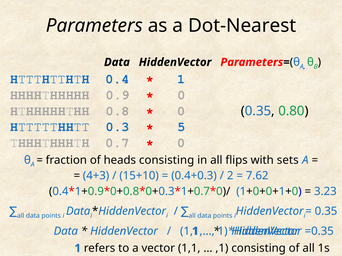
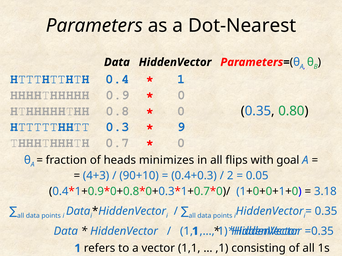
5: 5 -> 9
heads consisting: consisting -> minimizes
sets: sets -> goal
15+10: 15+10 -> 90+10
7.62: 7.62 -> 0.05
3.23: 3.23 -> 3.18
